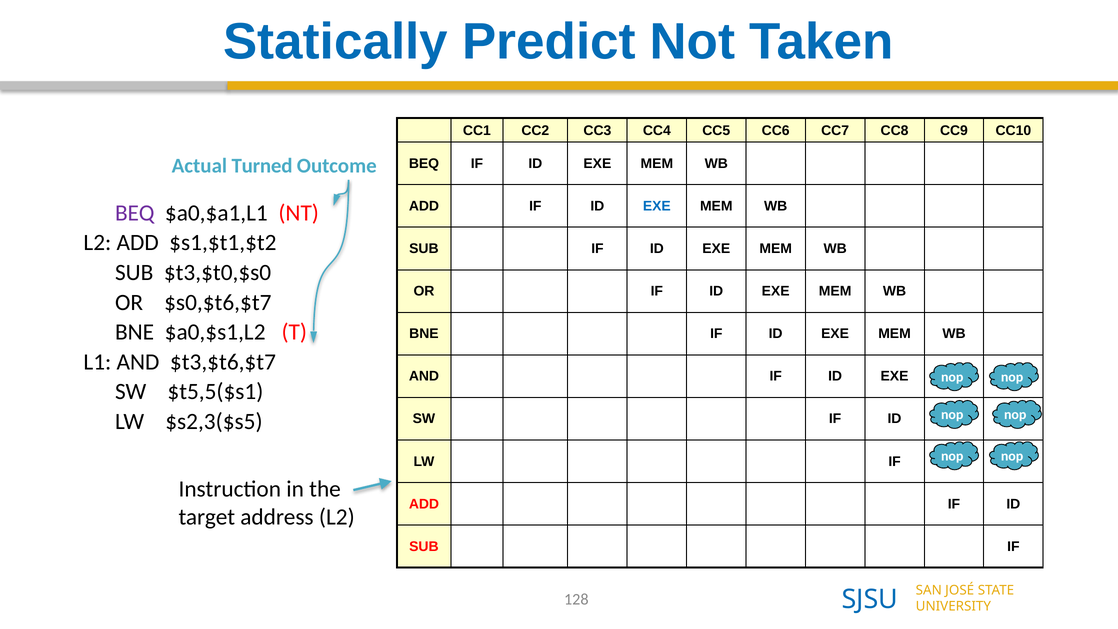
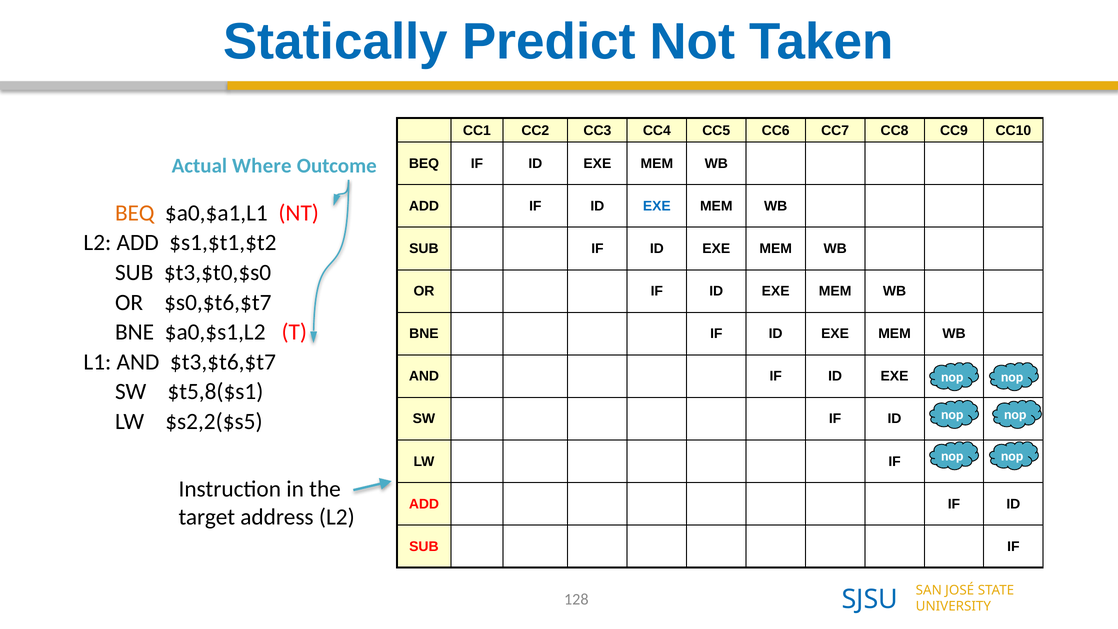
Turned: Turned -> Where
BEQ at (135, 213) colour: purple -> orange
$t5,5($s1: $t5,5($s1 -> $t5,8($s1
$s2,3($s5: $s2,3($s5 -> $s2,2($s5
